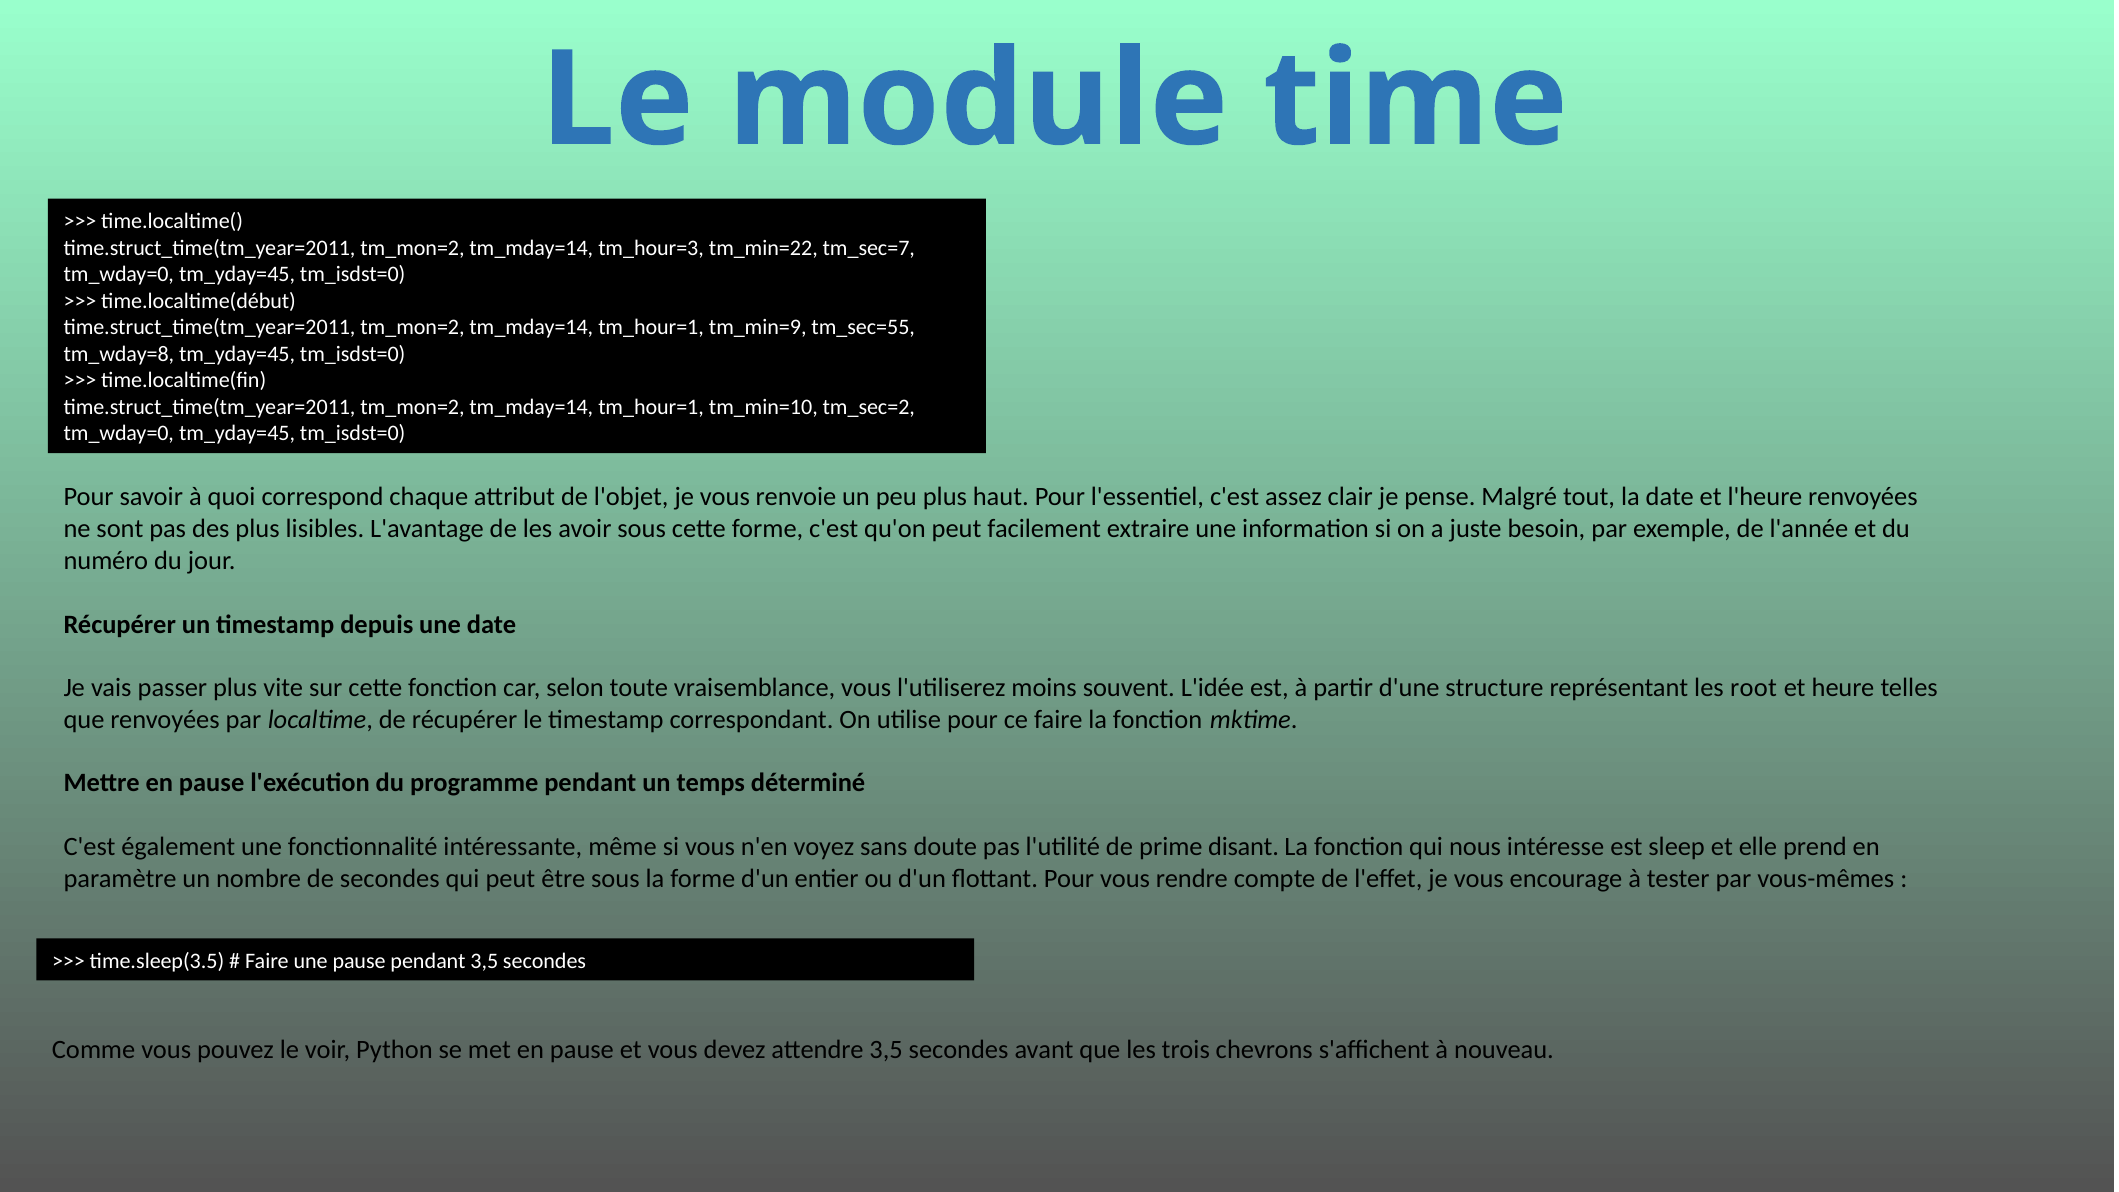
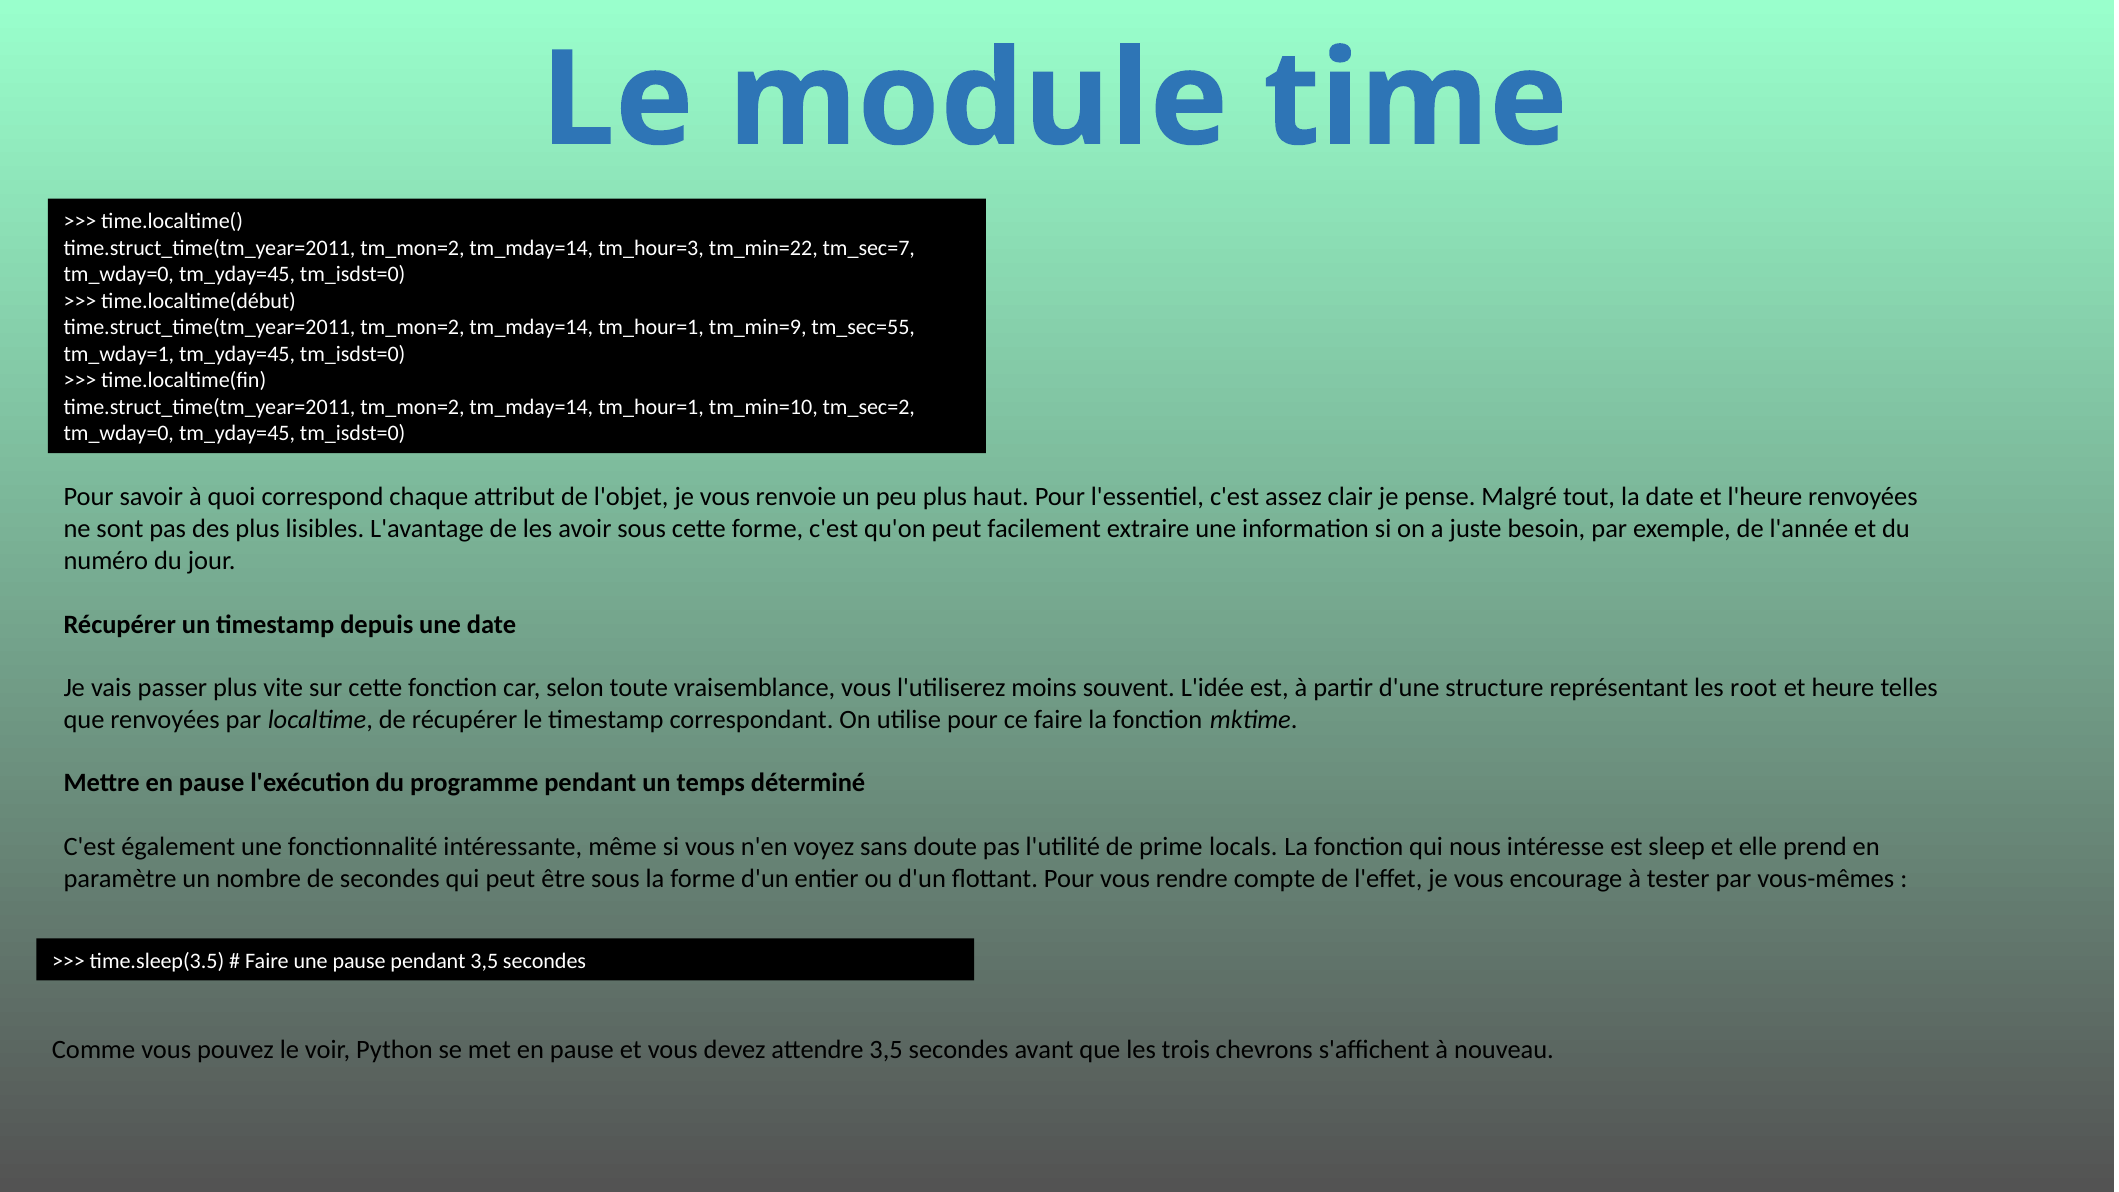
tm_wday=8: tm_wday=8 -> tm_wday=1
disant: disant -> locals
